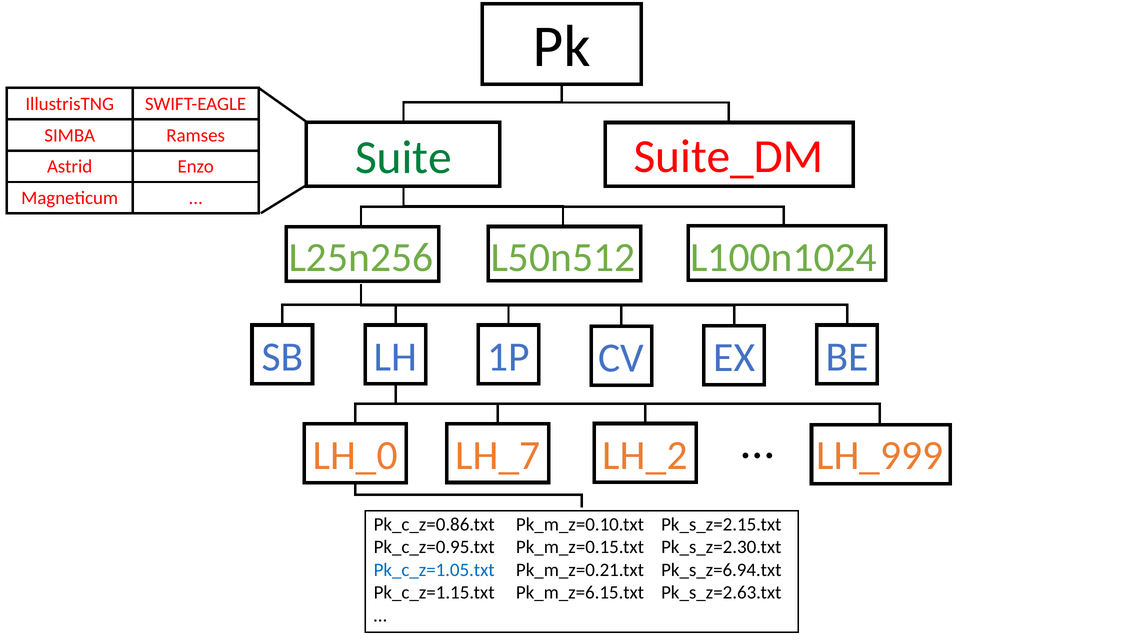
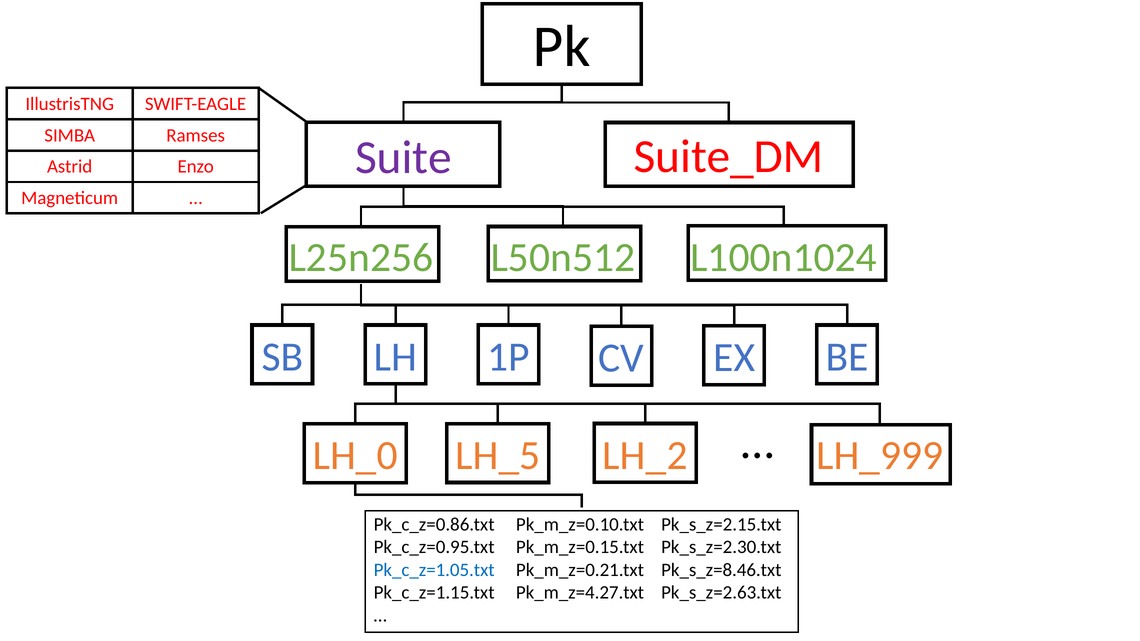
Suite colour: green -> purple
LH_7: LH_7 -> LH_5
Pk_s_z=6.94.txt: Pk_s_z=6.94.txt -> Pk_s_z=8.46.txt
Pk_m_z=6.15.txt: Pk_m_z=6.15.txt -> Pk_m_z=4.27.txt
